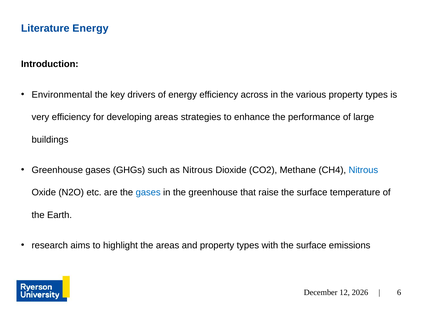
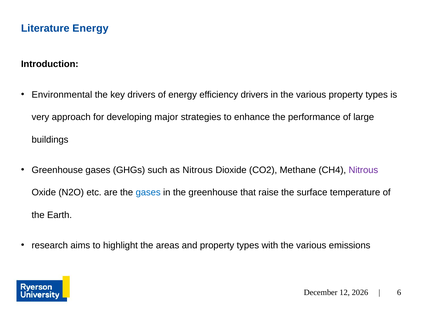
efficiency across: across -> drivers
very efficiency: efficiency -> approach
developing areas: areas -> major
Nitrous at (363, 170) colour: blue -> purple
with the surface: surface -> various
